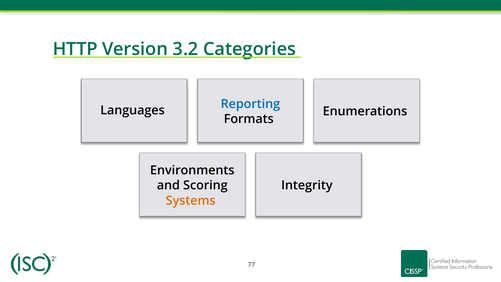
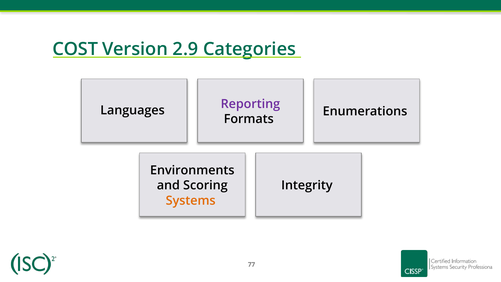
HTTP: HTTP -> COST
3.2: 3.2 -> 2.9
Reporting colour: blue -> purple
